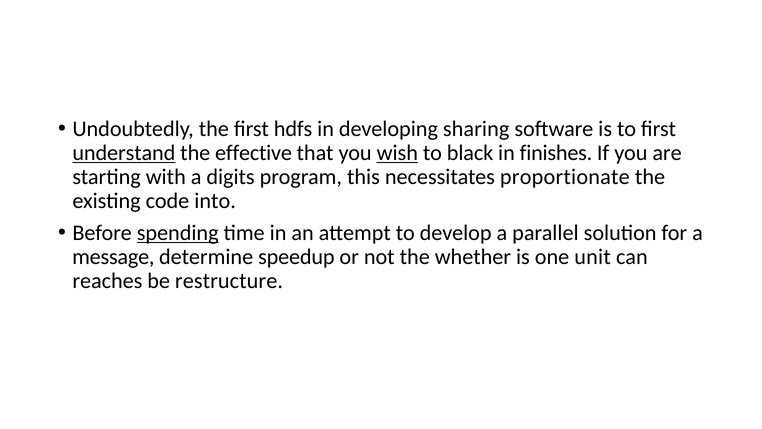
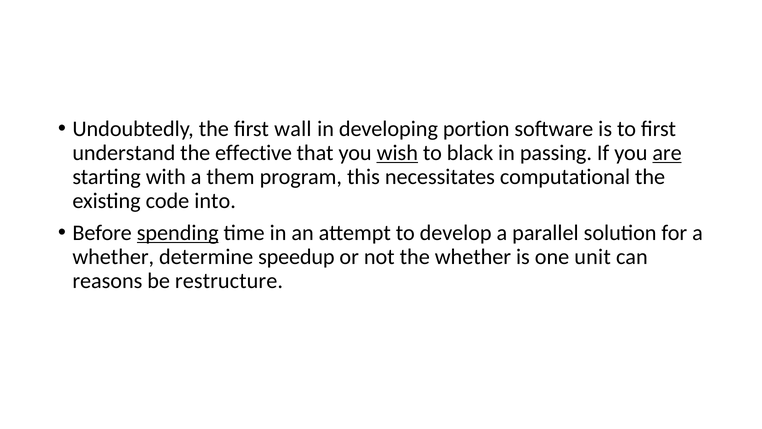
hdfs: hdfs -> wall
sharing: sharing -> portion
understand underline: present -> none
finishes: finishes -> passing
are underline: none -> present
digits: digits -> them
proportionate: proportionate -> computational
message at (113, 257): message -> whether
reaches: reaches -> reasons
